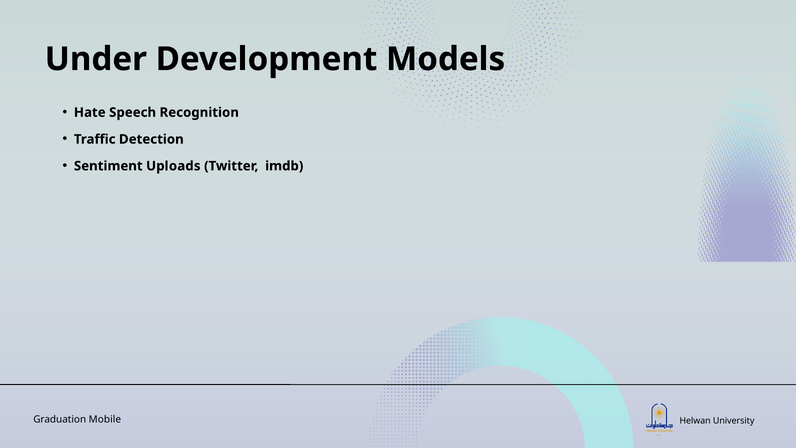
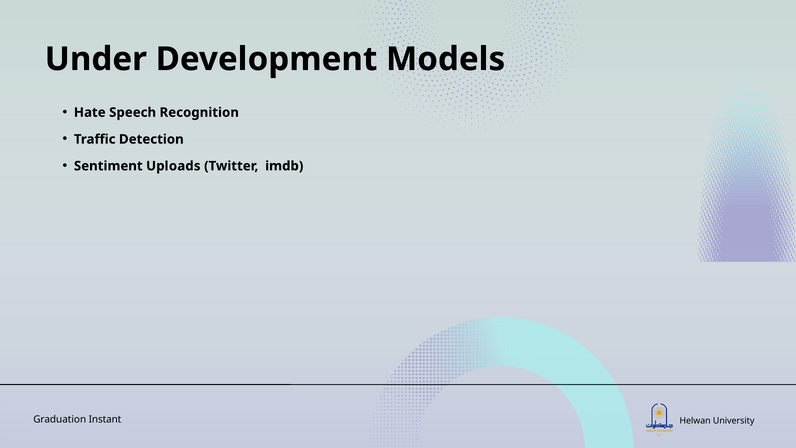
Mobile: Mobile -> Instant
